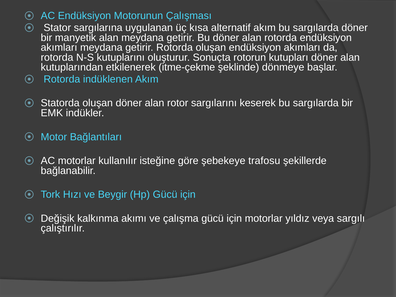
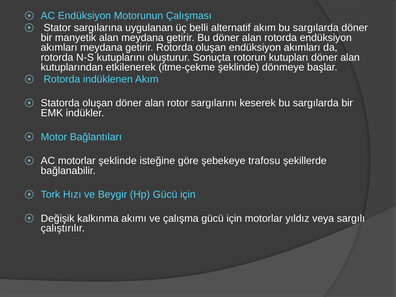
kısa: kısa -> belli
motorlar kullanılır: kullanılır -> şeklinde
